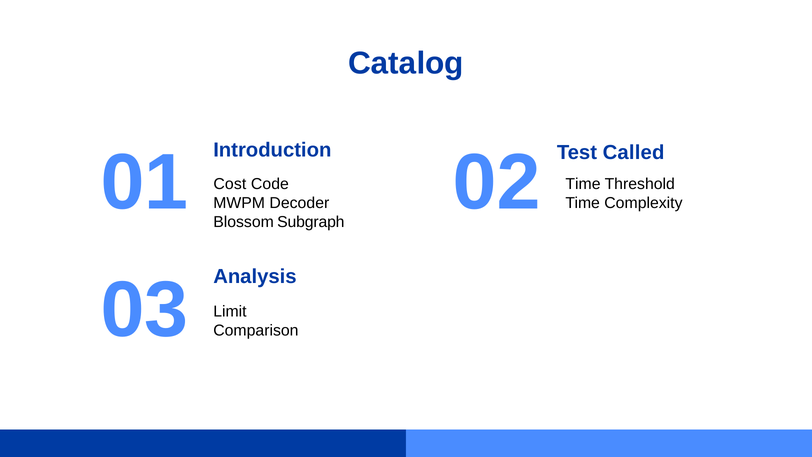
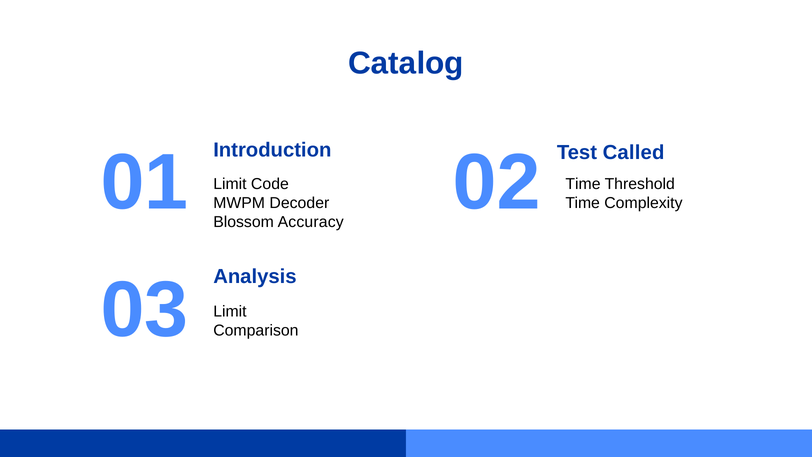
01 Cost: Cost -> Limit
Subgraph: Subgraph -> Accuracy
